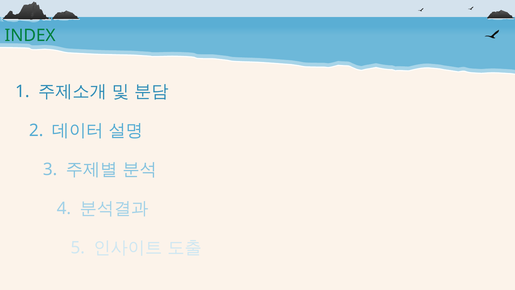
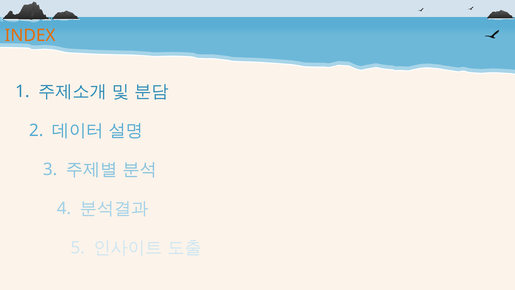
INDEX colour: green -> orange
